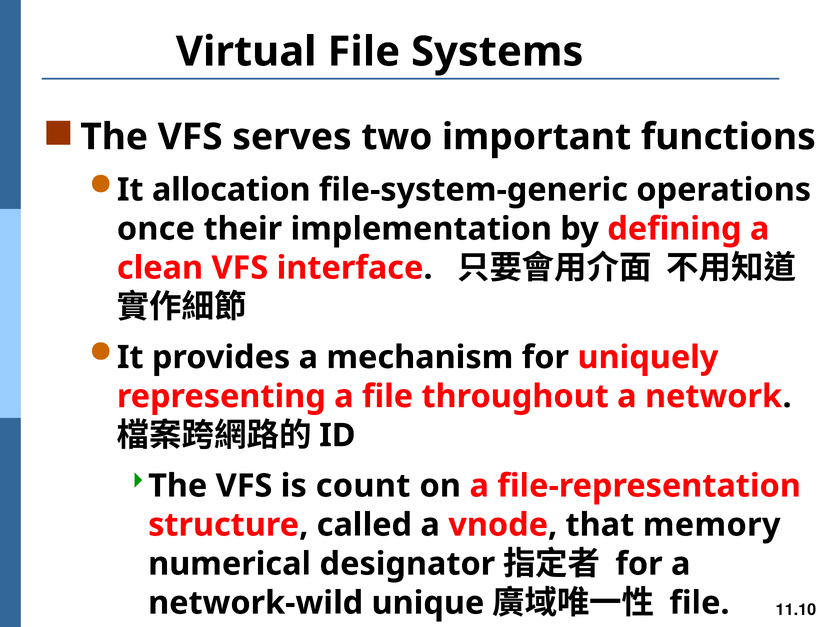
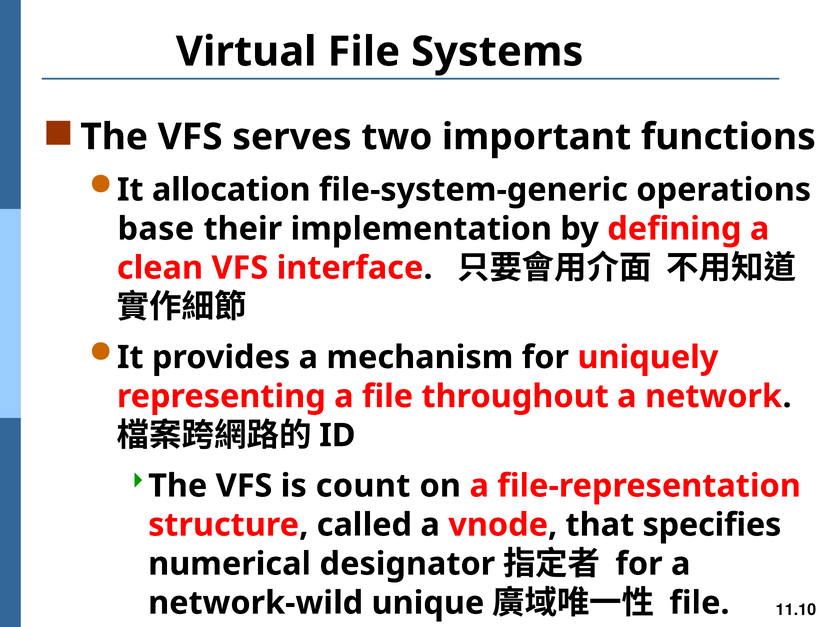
once: once -> base
memory: memory -> specifies
